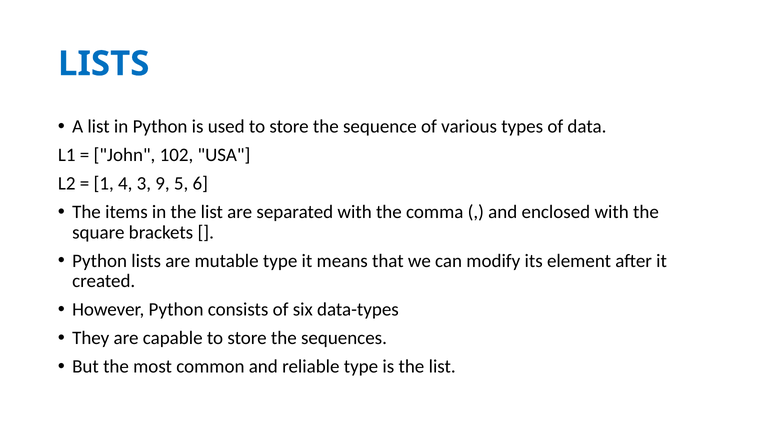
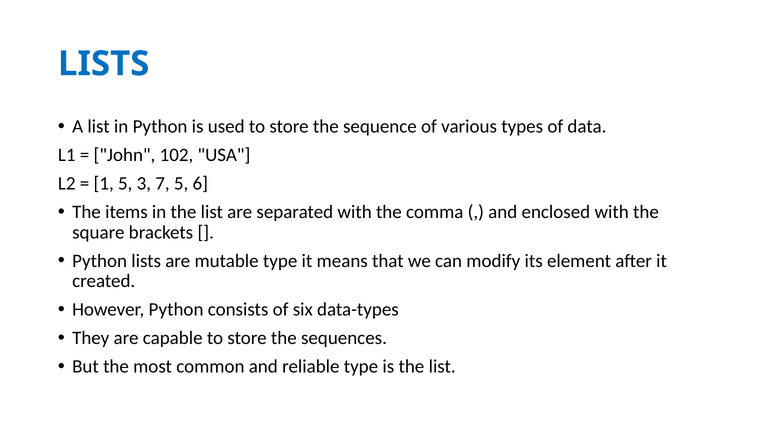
1 4: 4 -> 5
9: 9 -> 7
